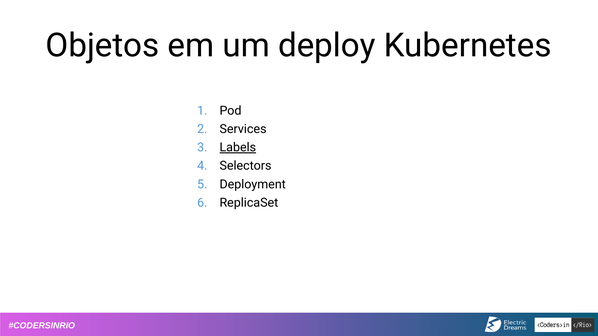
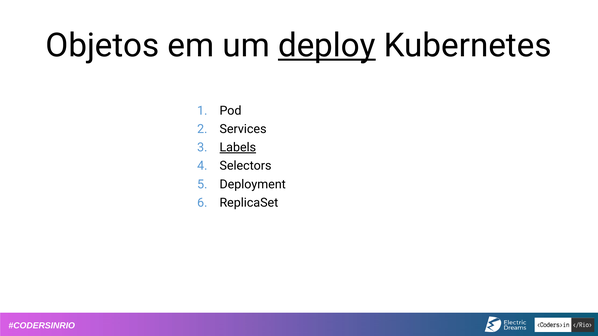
deploy underline: none -> present
